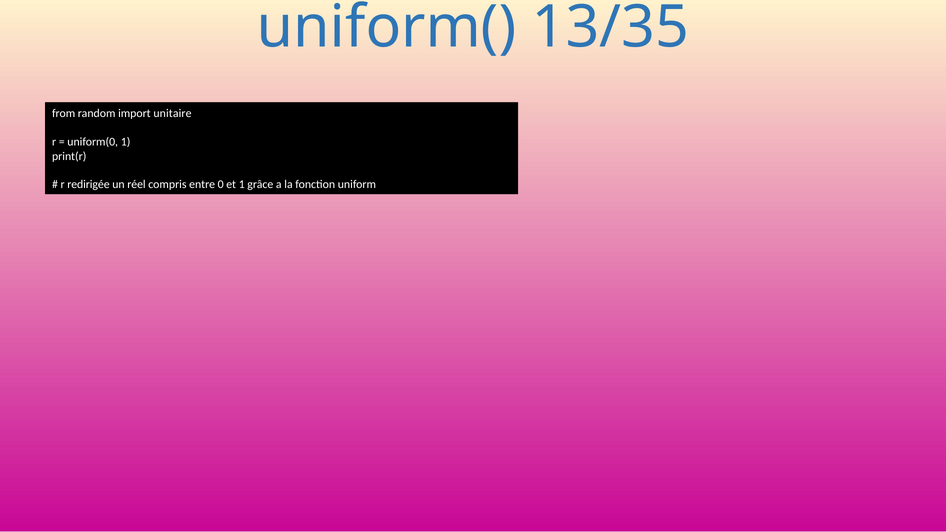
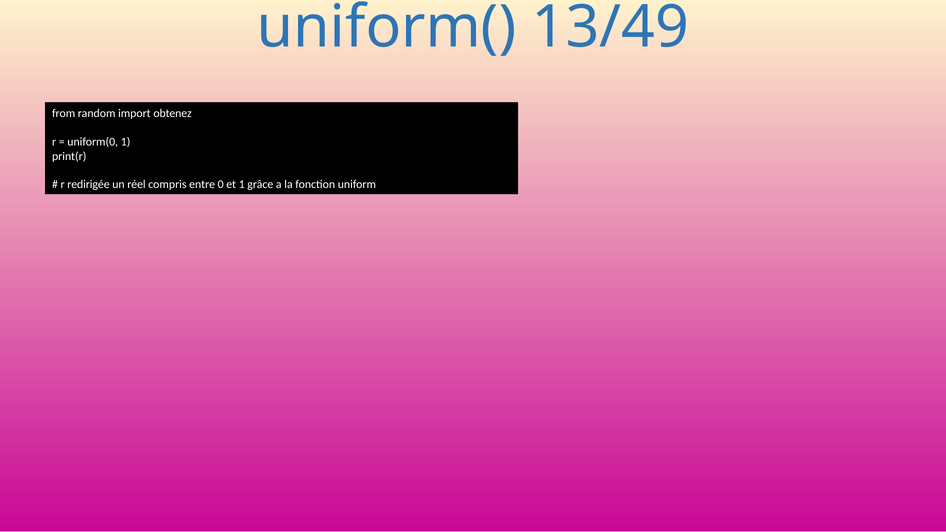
13/35: 13/35 -> 13/49
unitaire: unitaire -> obtenez
